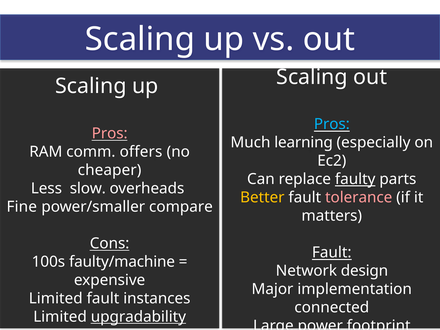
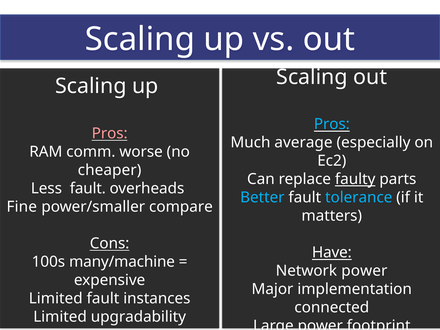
learning: learning -> average
offers: offers -> worse
Less slow: slow -> fault
Better colour: yellow -> light blue
tolerance colour: pink -> light blue
Fault at (332, 253): Fault -> Have
faulty/machine: faulty/machine -> many/machine
Network design: design -> power
upgradability underline: present -> none
